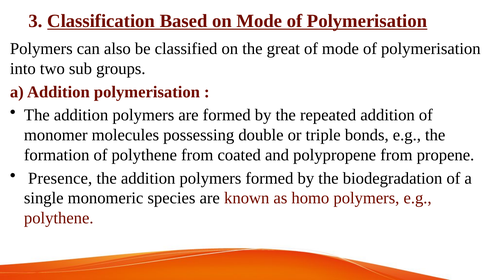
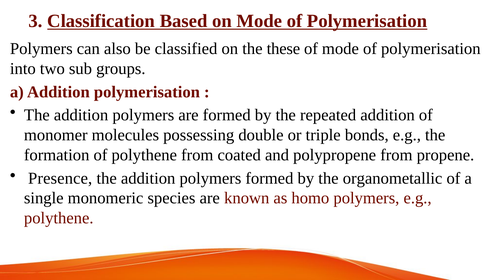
great: great -> these
biodegradation: biodegradation -> organometallic
